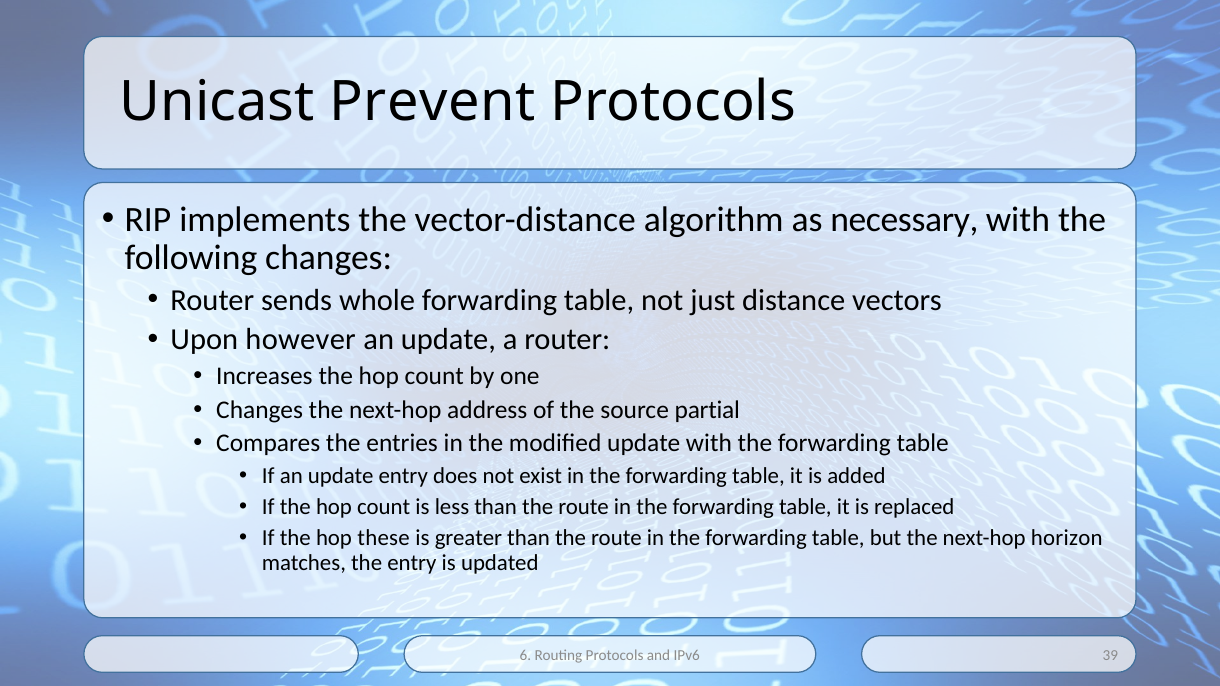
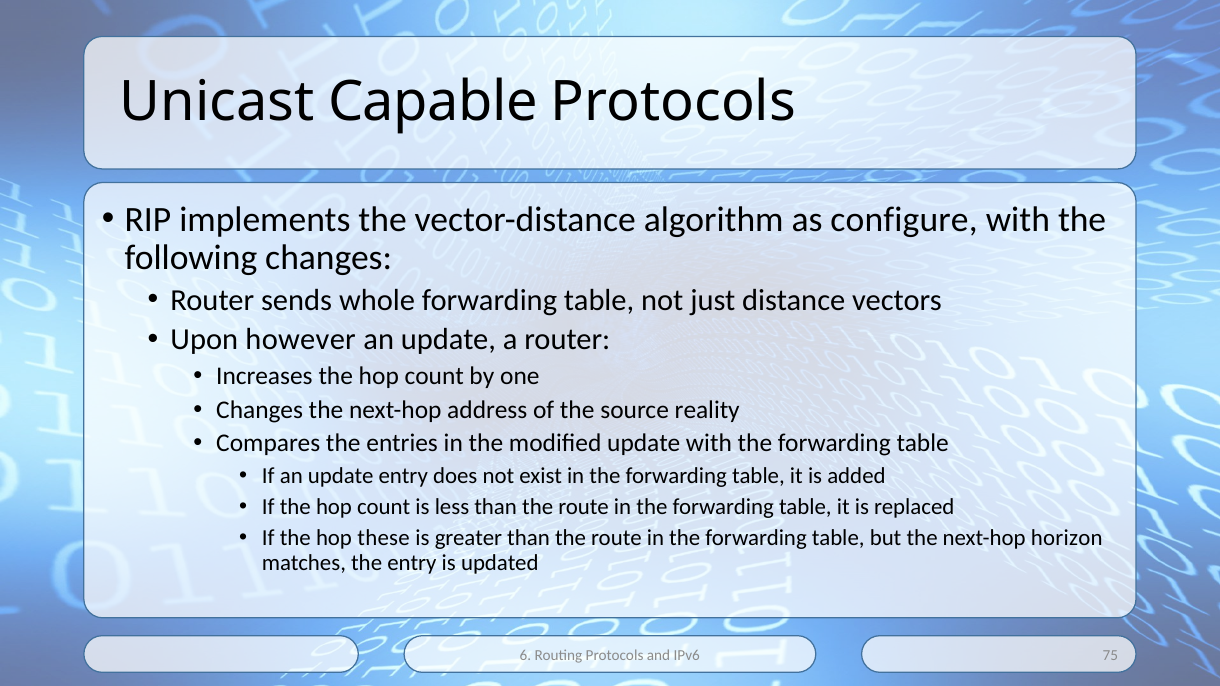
Prevent: Prevent -> Capable
necessary: necessary -> configure
partial: partial -> reality
39: 39 -> 75
